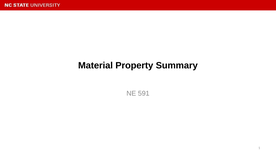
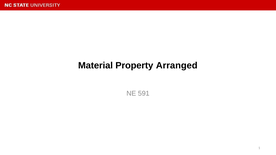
Summary: Summary -> Arranged
